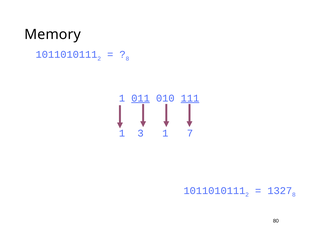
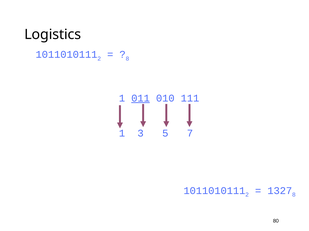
Memory: Memory -> Logistics
111 underline: present -> none
3 1: 1 -> 5
